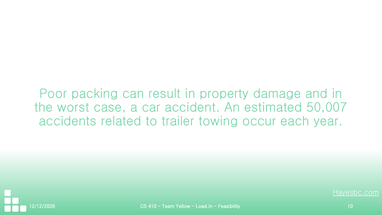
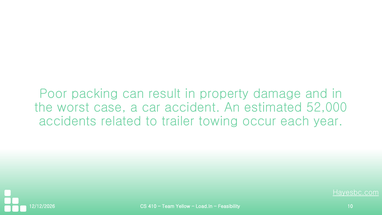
50,007: 50,007 -> 52,000
